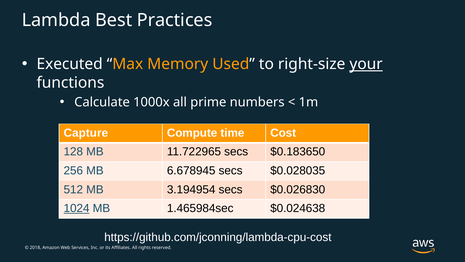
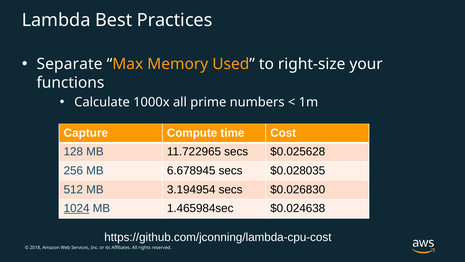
Executed: Executed -> Separate
your underline: present -> none
$0.183650: $0.183650 -> $0.025628
